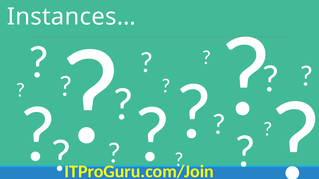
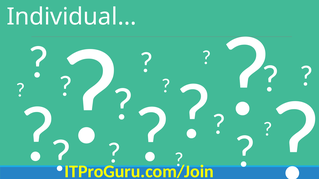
Instances…: Instances… -> Individual…
